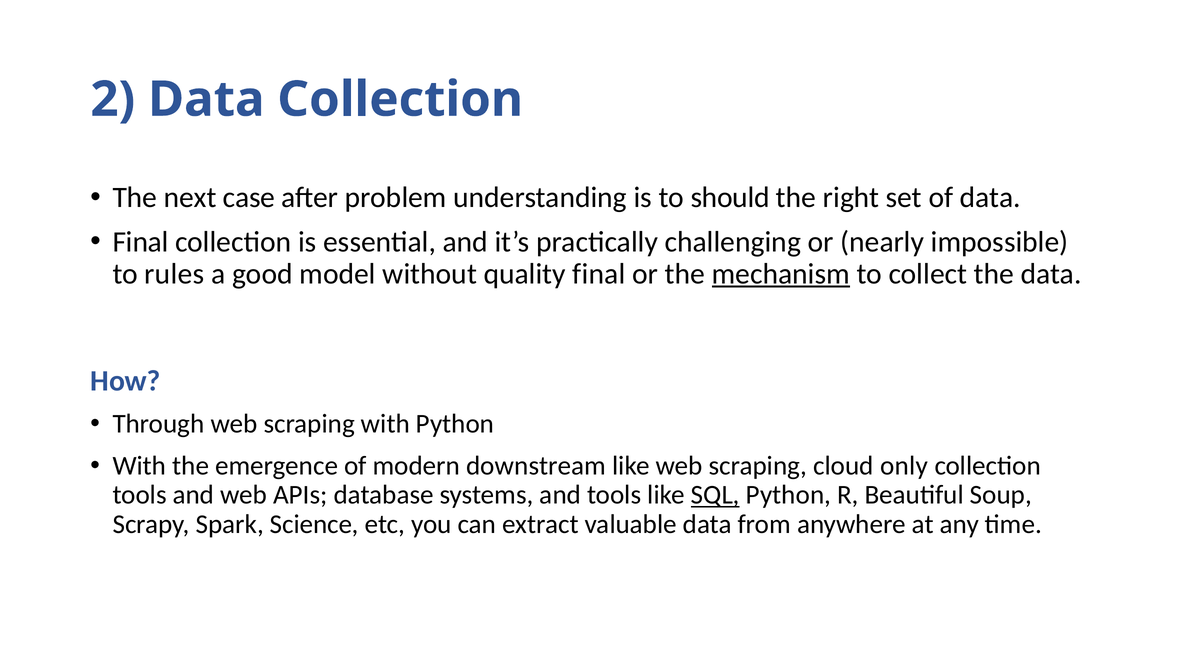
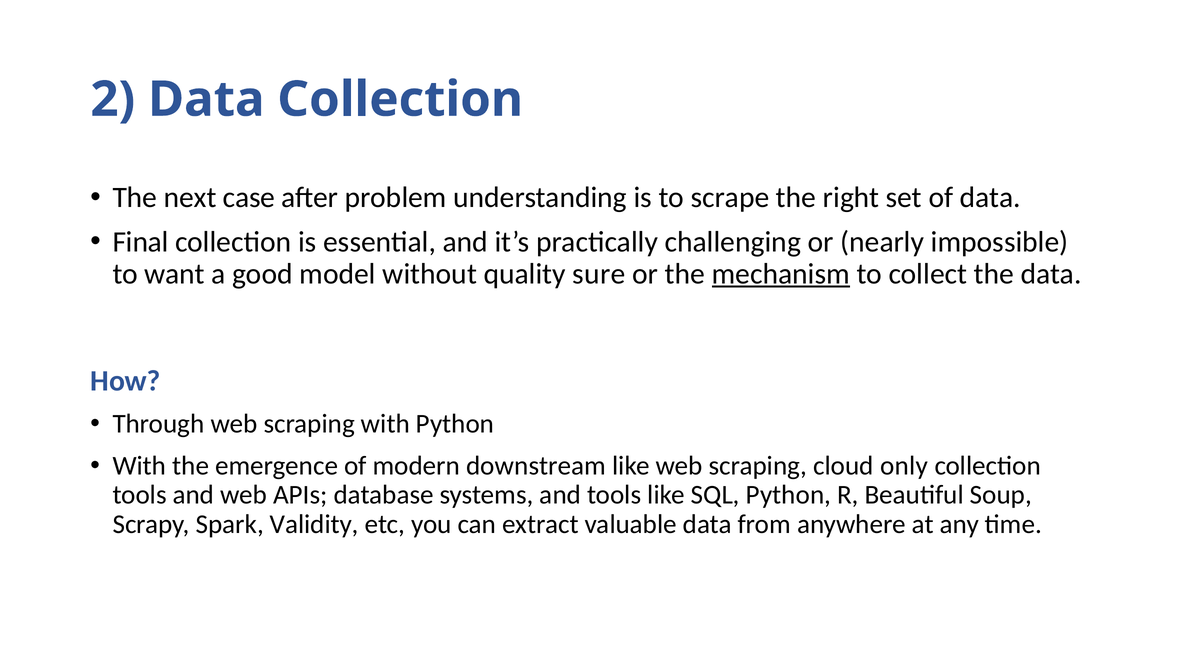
should: should -> scrape
rules: rules -> want
quality final: final -> sure
SQL underline: present -> none
Science: Science -> Validity
